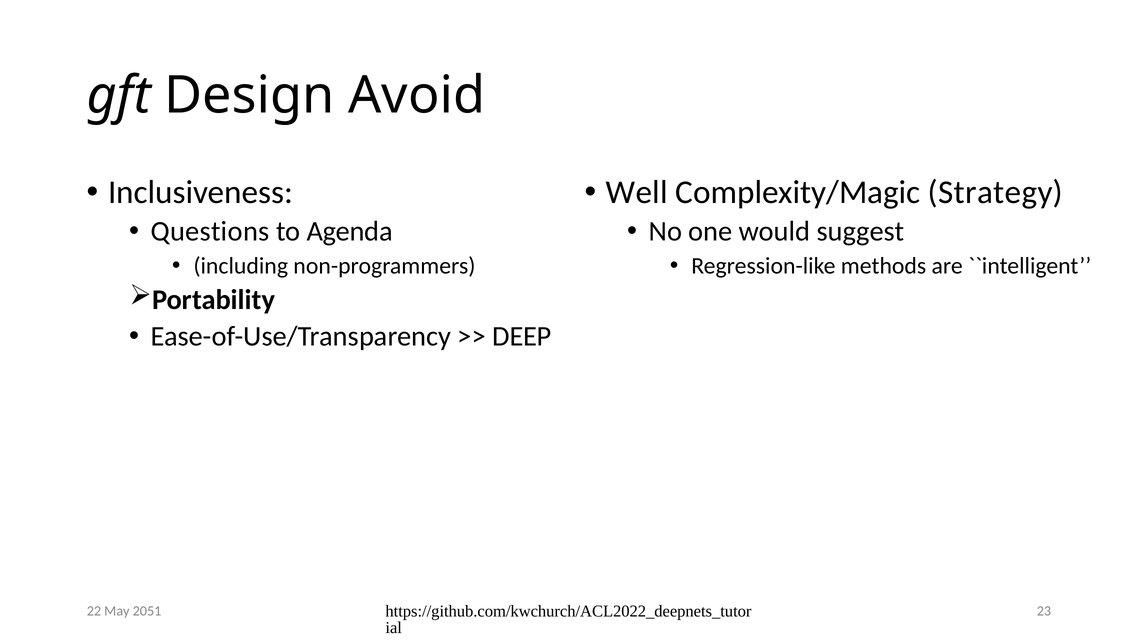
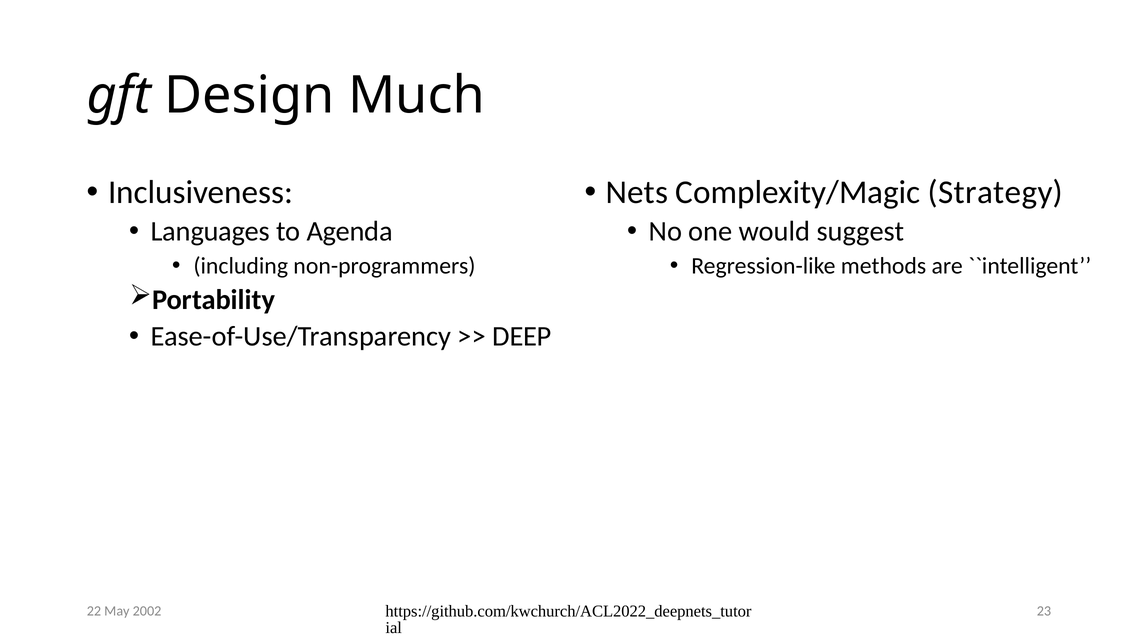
Avoid: Avoid -> Much
Well: Well -> Nets
Questions: Questions -> Languages
2051: 2051 -> 2002
